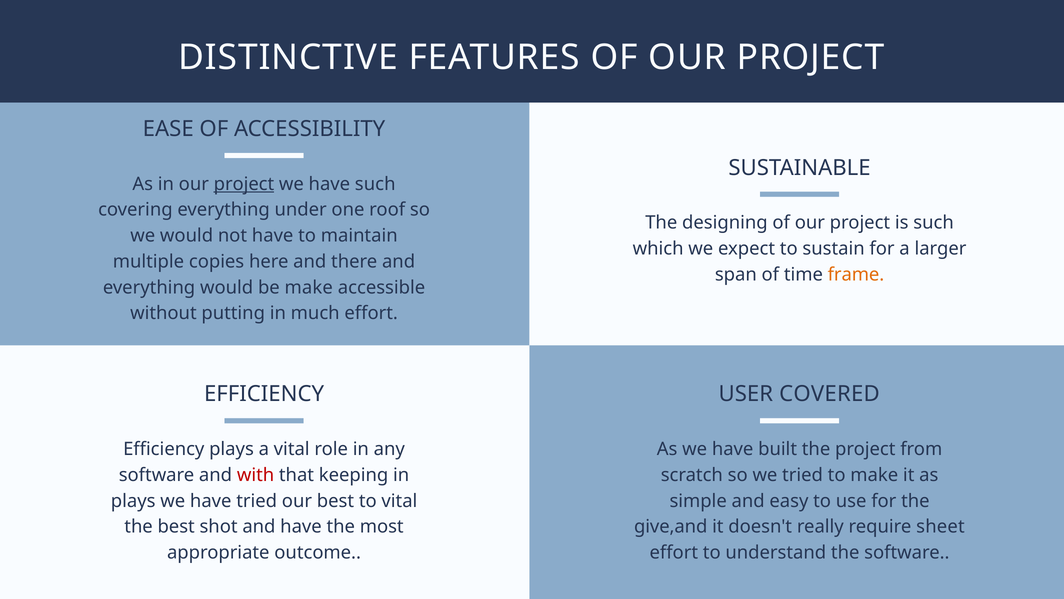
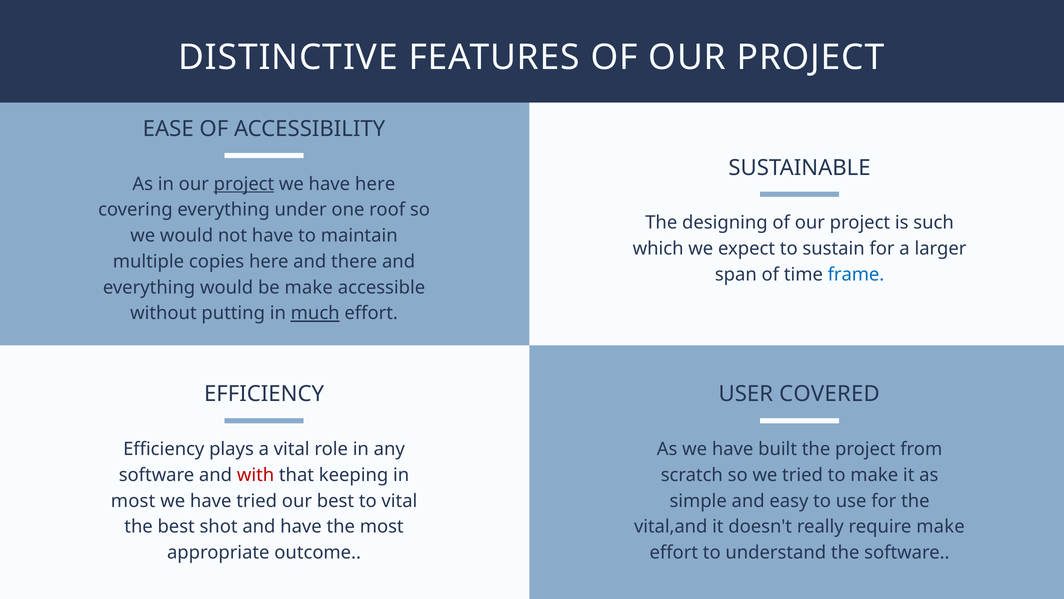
have such: such -> here
frame colour: orange -> blue
much underline: none -> present
plays at (133, 501): plays -> most
give,and: give,and -> vital,and
require sheet: sheet -> make
